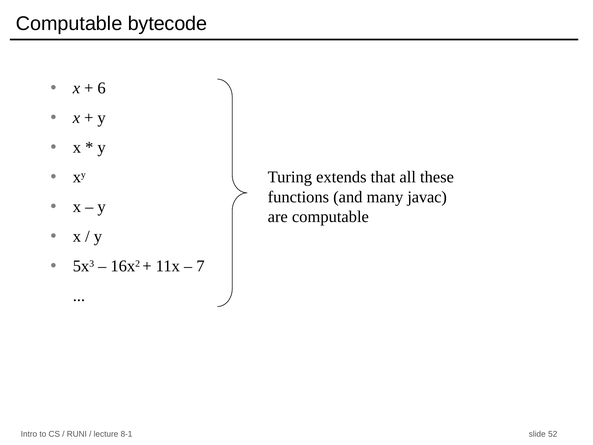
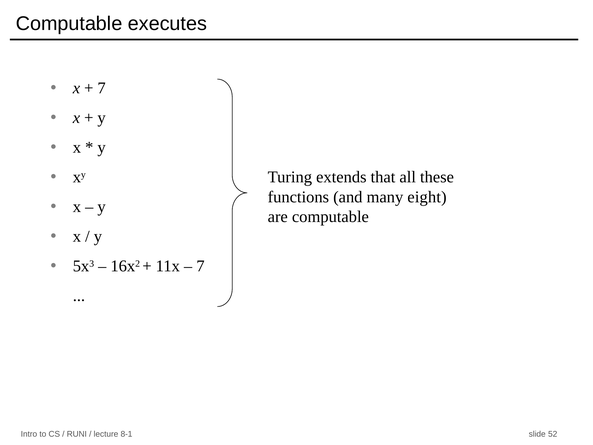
bytecode: bytecode -> executes
6 at (102, 88): 6 -> 7
javac: javac -> eight
